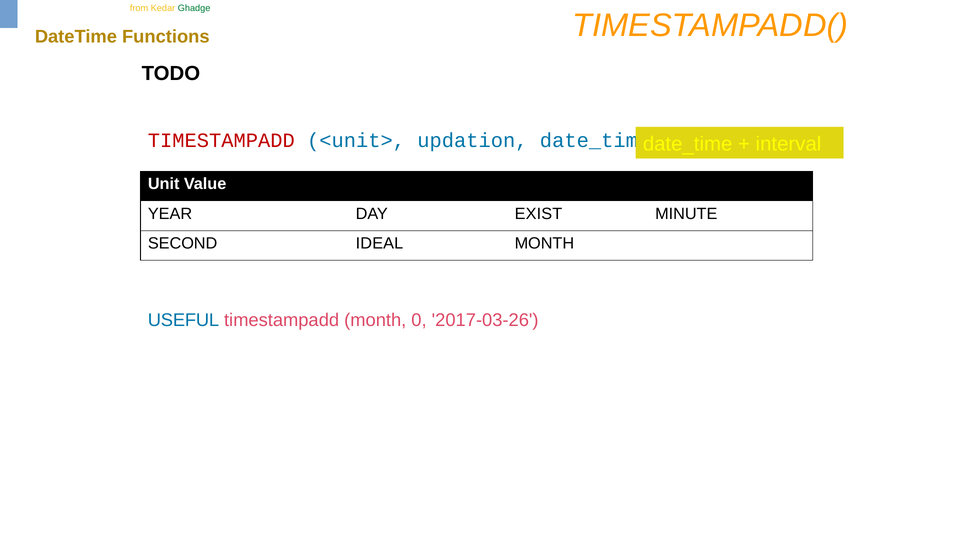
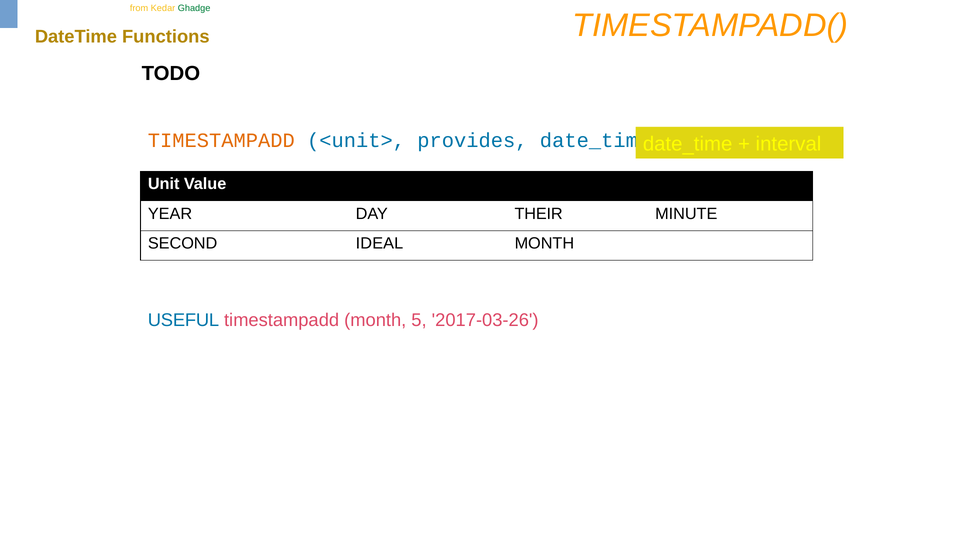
TIMESTAMPADD at (221, 140) colour: red -> orange
updation: updation -> provides
EXIST: EXIST -> THEIR
0: 0 -> 5
